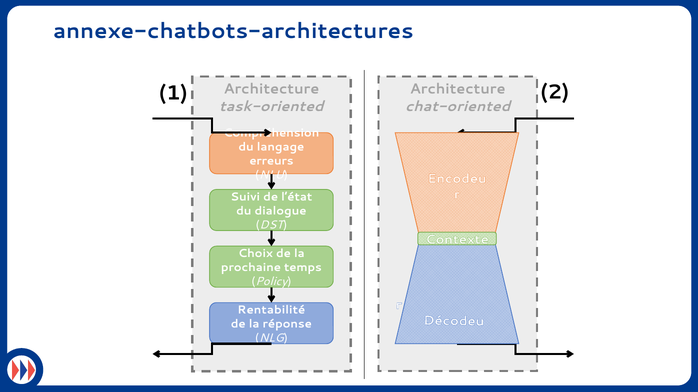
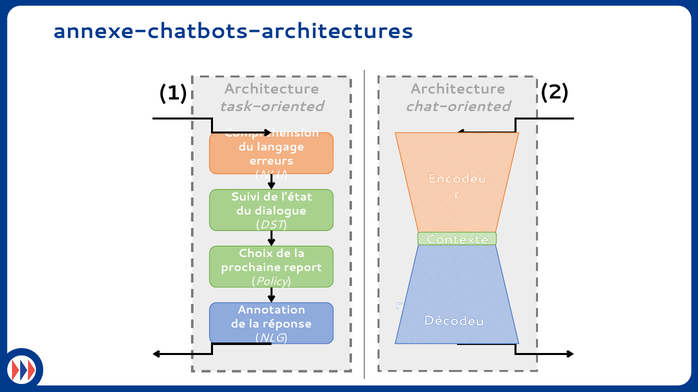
temps: temps -> report
Rentabilité: Rentabilité -> Annotation
